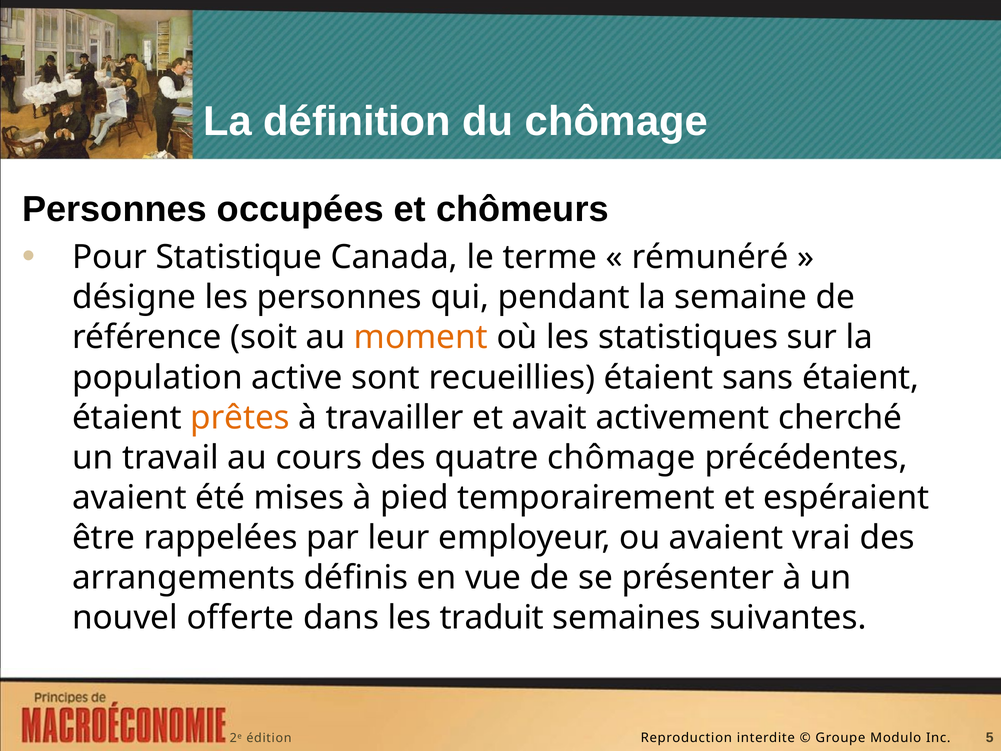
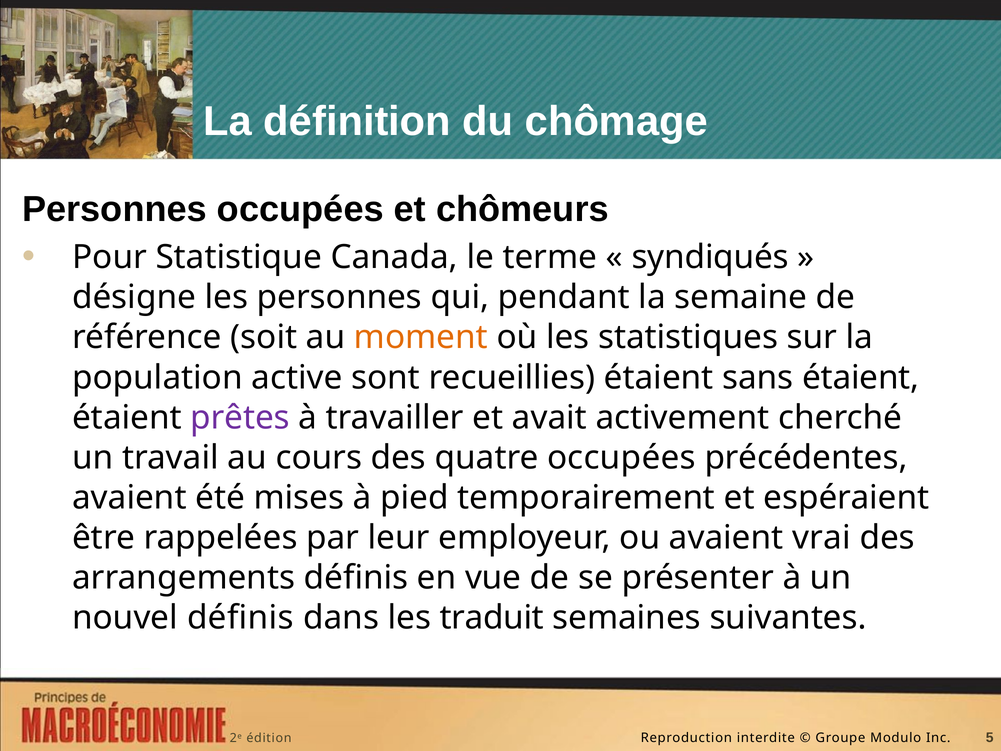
rémunéré: rémunéré -> syndiqués
prêtes colour: orange -> purple
quatre chômage: chômage -> occupées
nouvel offerte: offerte -> définis
